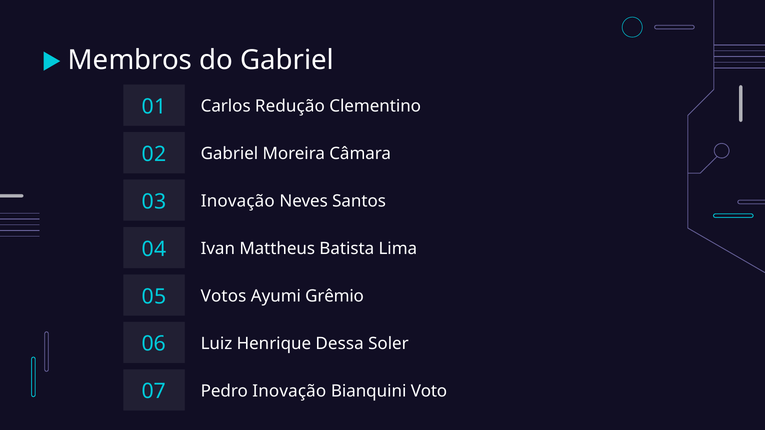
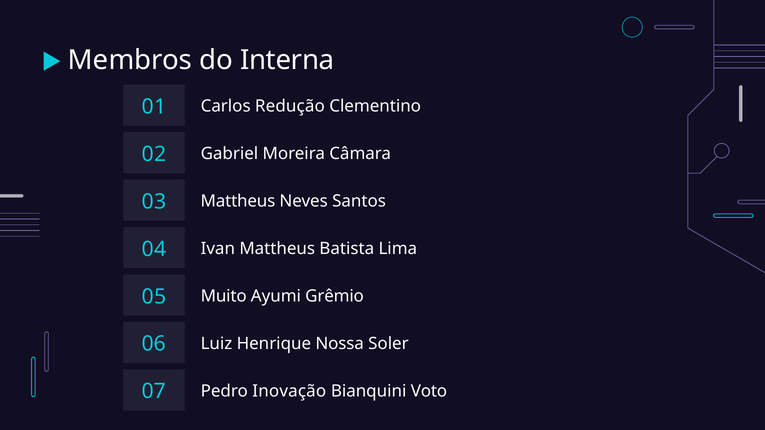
do Gabriel: Gabriel -> Interna
Inovação at (238, 201): Inovação -> Mattheus
Votos: Votos -> Muito
Dessa: Dessa -> Nossa
